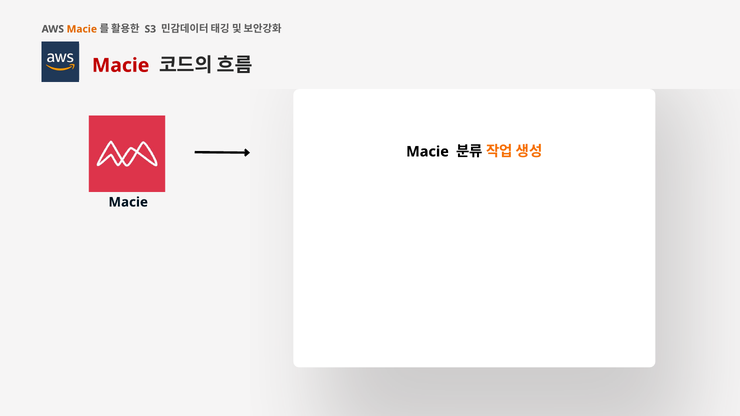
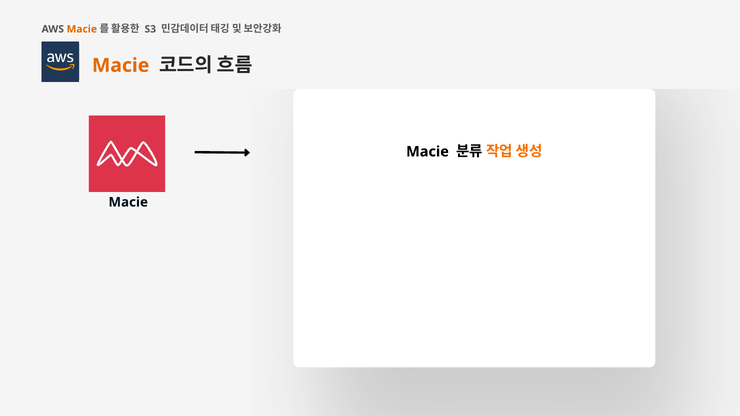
Macie at (121, 65) colour: red -> orange
